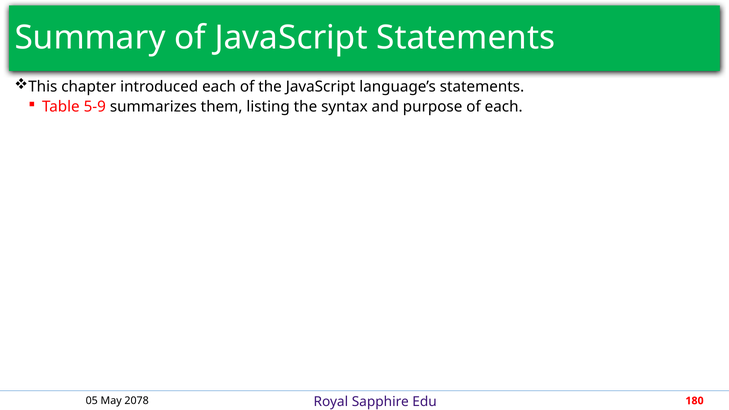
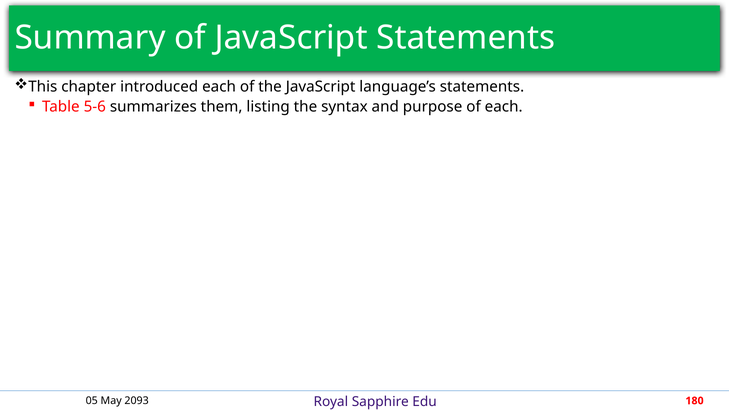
5-9: 5-9 -> 5-6
2078: 2078 -> 2093
